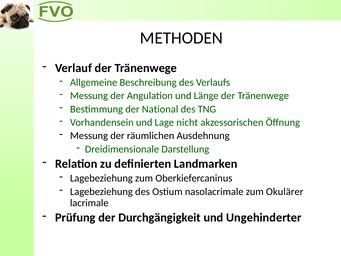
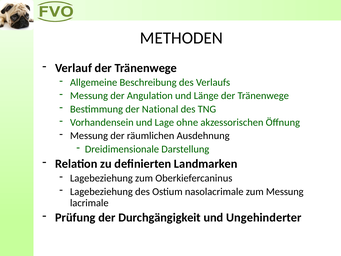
nicht: nicht -> ohne
zum Okulärer: Okulärer -> Messung
